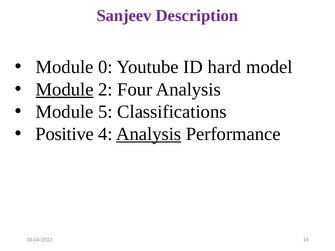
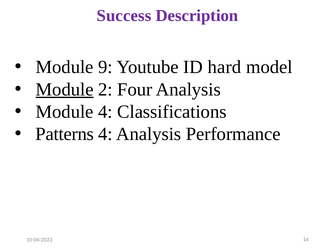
Sanjeev: Sanjeev -> Success
0: 0 -> 9
Module 5: 5 -> 4
Positive: Positive -> Patterns
Analysis at (149, 134) underline: present -> none
